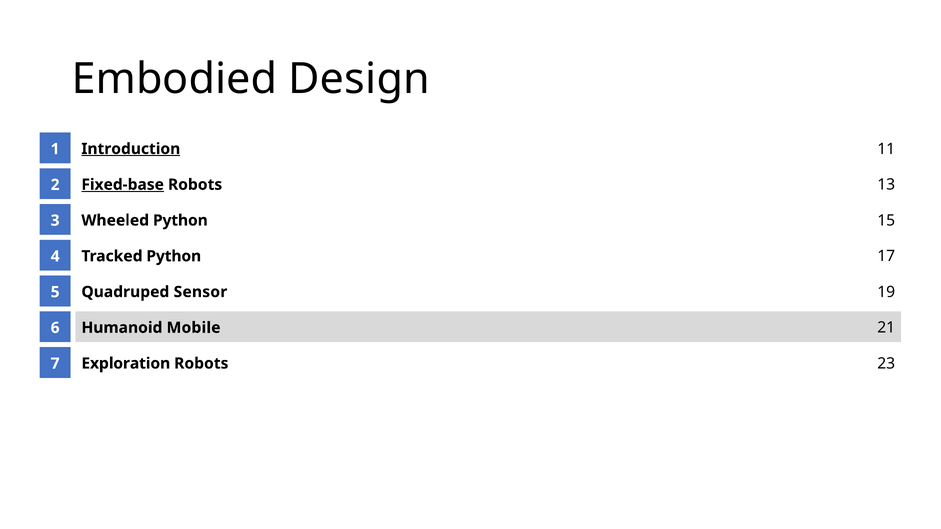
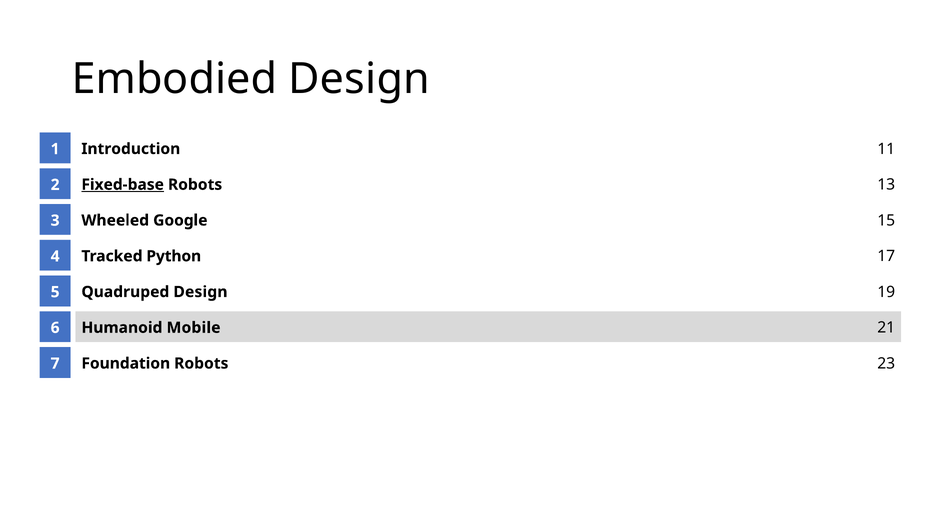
Introduction underline: present -> none
Wheeled Python: Python -> Google
Quadruped Sensor: Sensor -> Design
Exploration: Exploration -> Foundation
